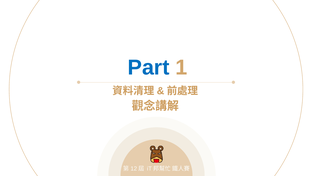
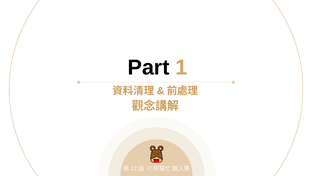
Part colour: blue -> black
